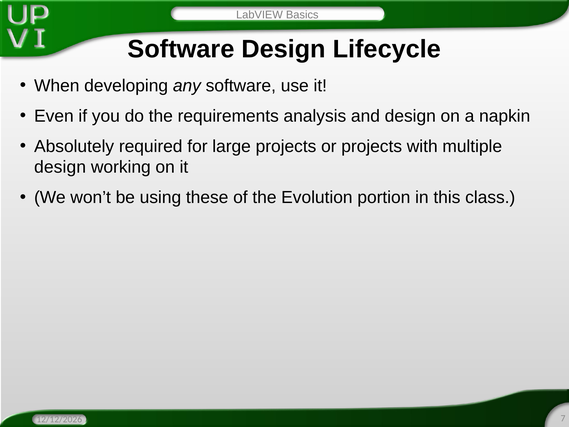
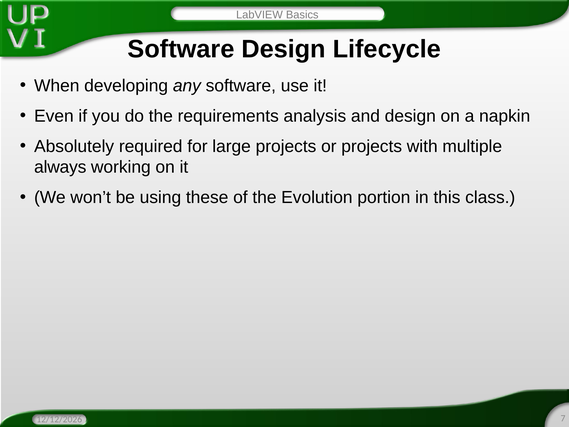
design at (60, 167): design -> always
